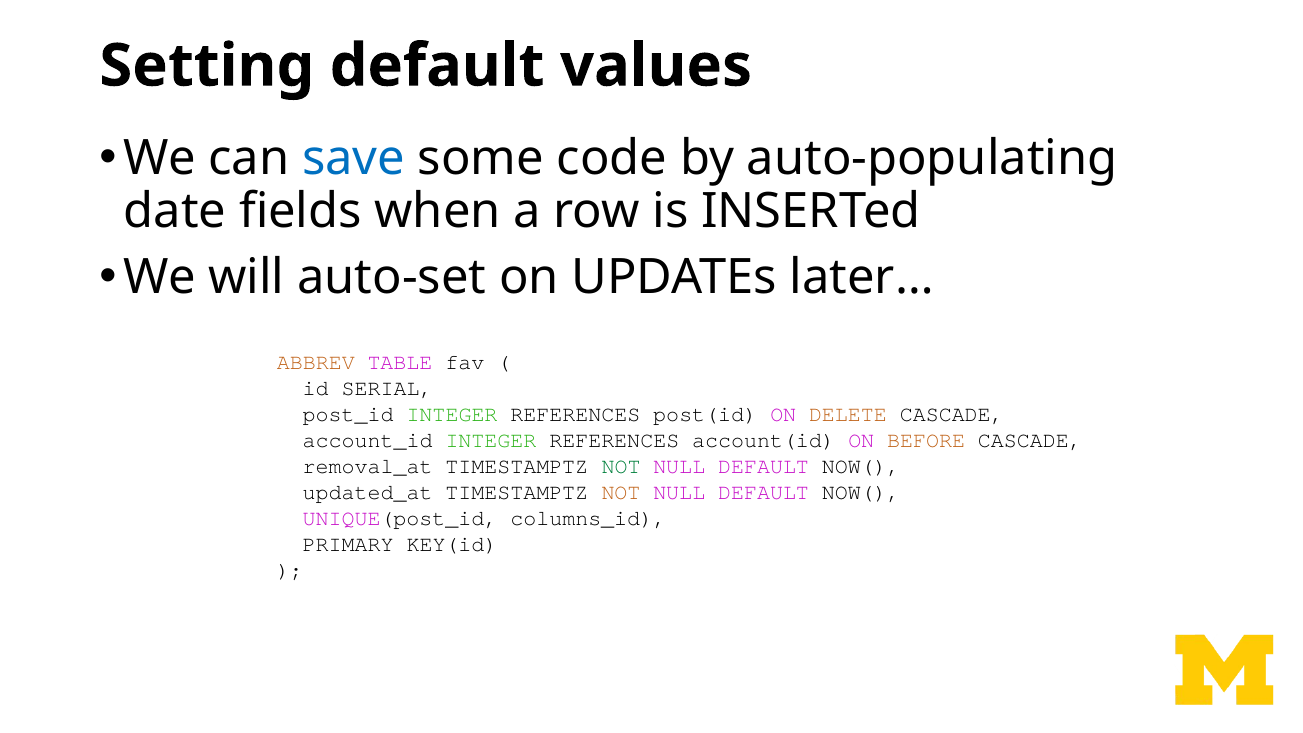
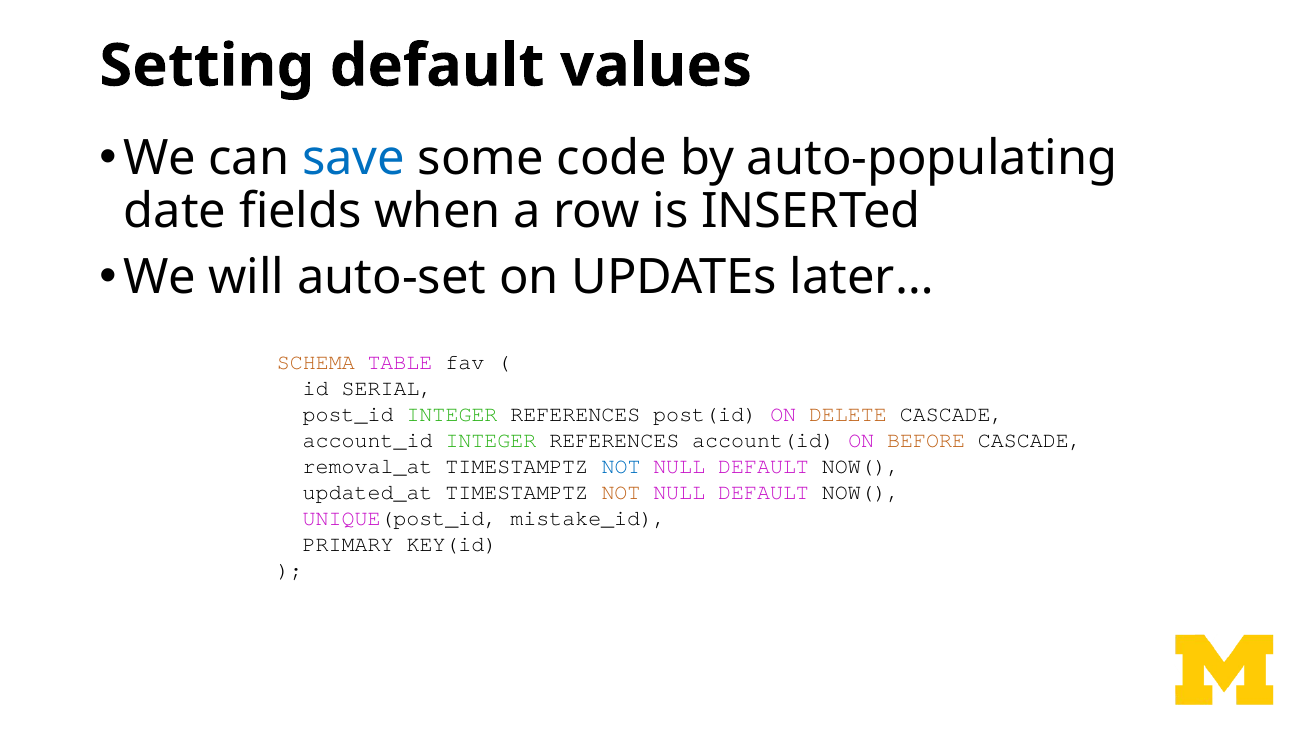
ABBREV: ABBREV -> SCHEMA
NOT at (621, 466) colour: green -> blue
columns_id: columns_id -> mistake_id
